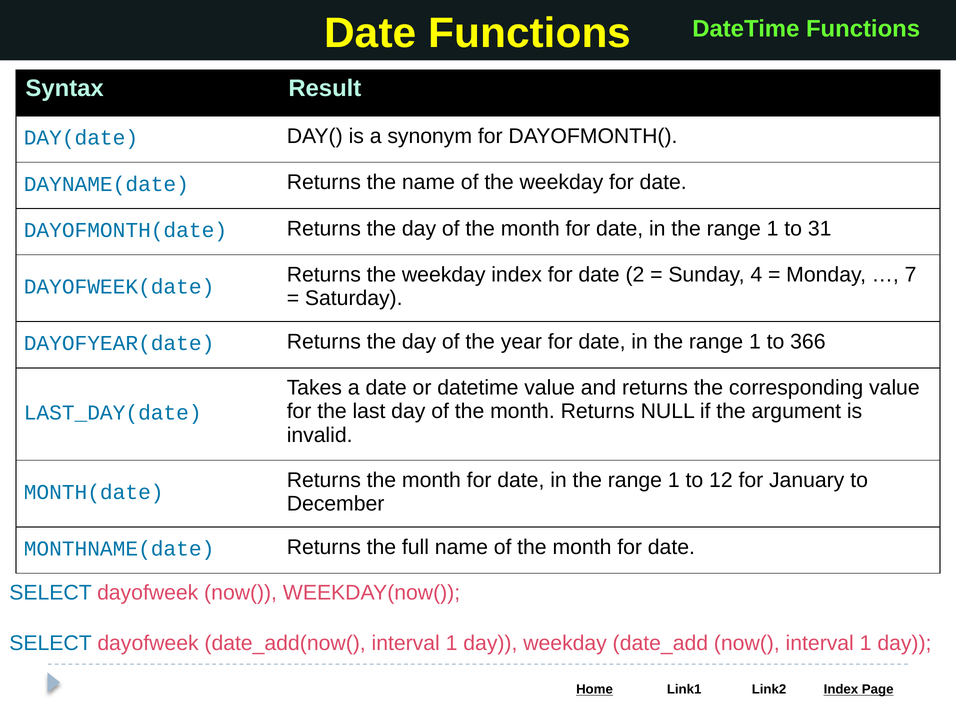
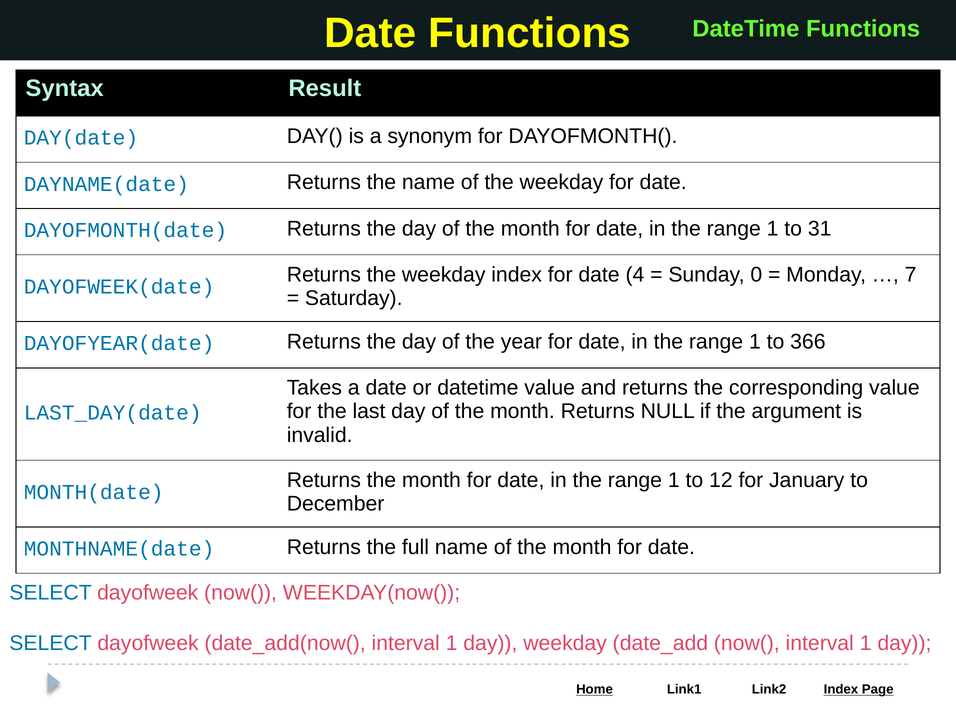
2: 2 -> 4
4: 4 -> 0
